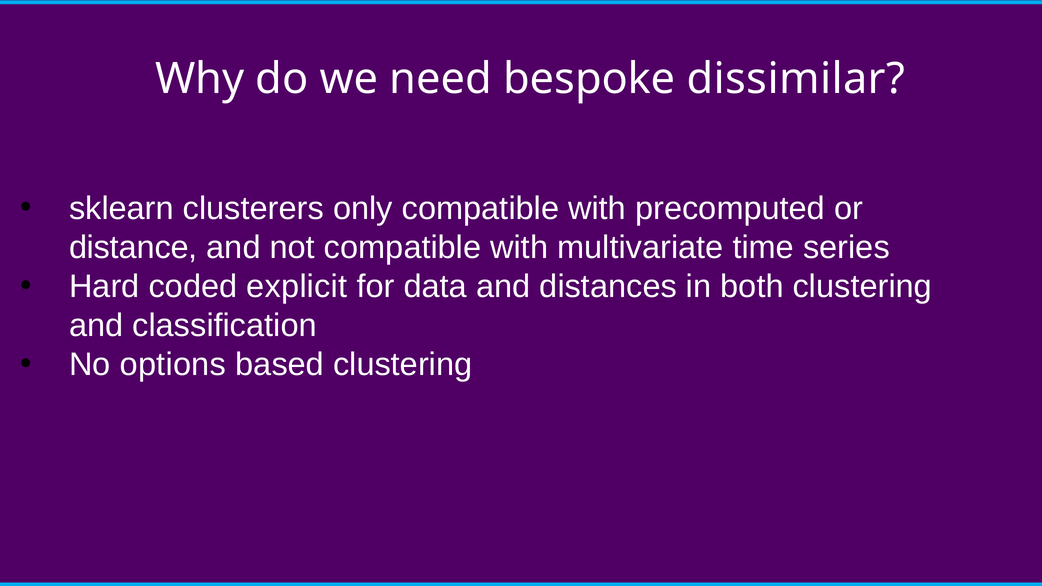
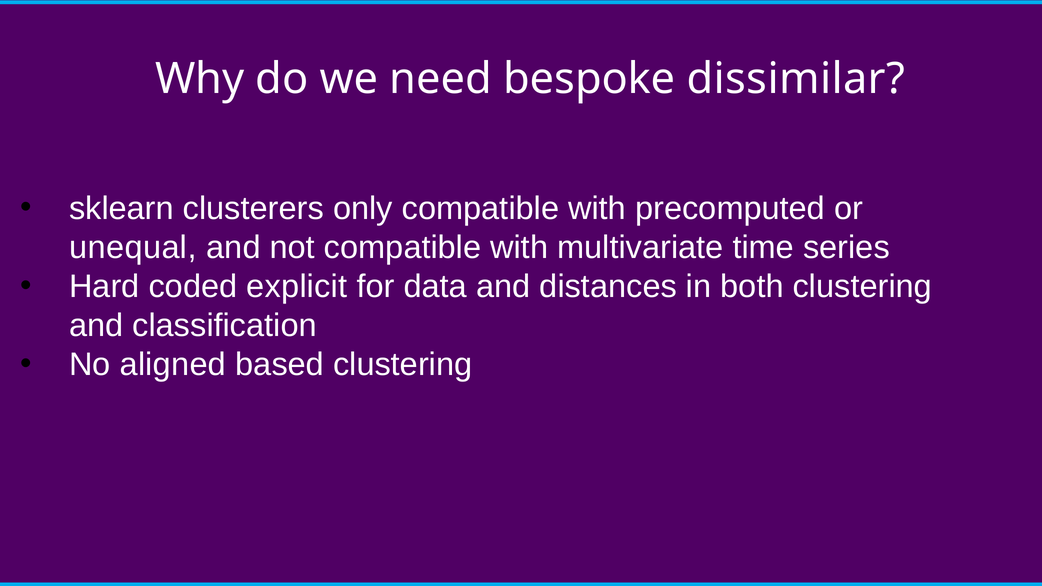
distance: distance -> unequal
options: options -> aligned
